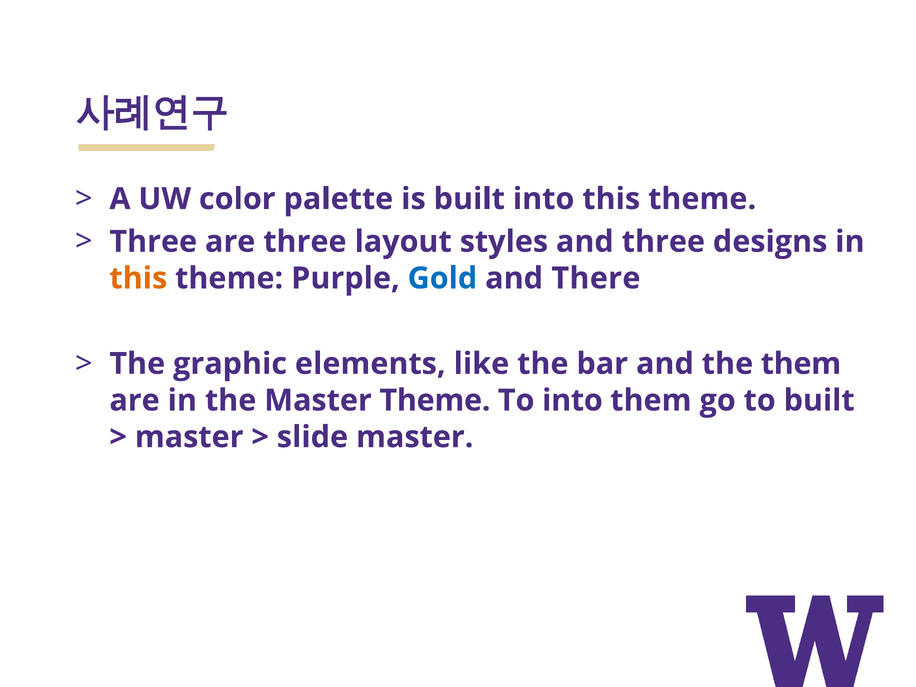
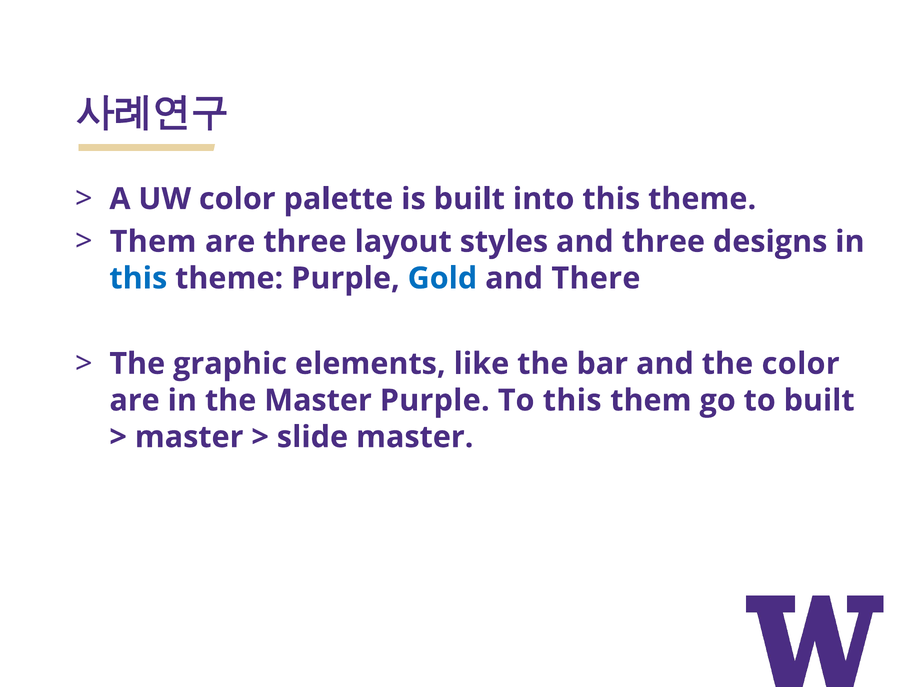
Three at (153, 242): Three -> Them
this at (138, 278) colour: orange -> blue
the them: them -> color
Master Theme: Theme -> Purple
To into: into -> this
